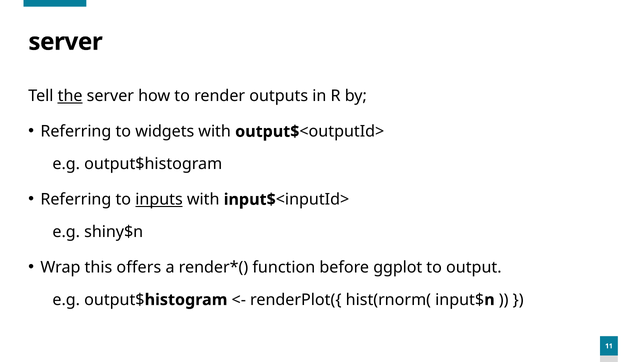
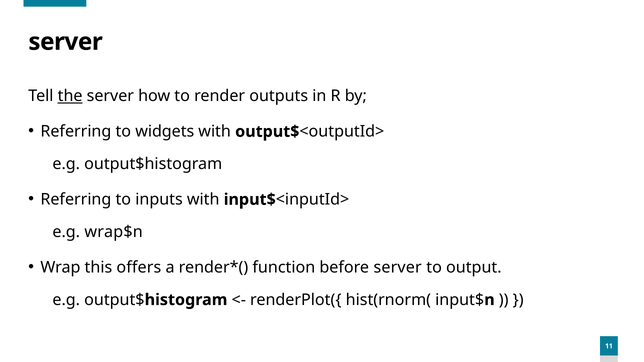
inputs underline: present -> none
shiny$n: shiny$n -> wrap$n
before ggplot: ggplot -> server
